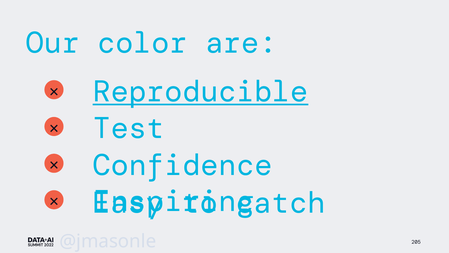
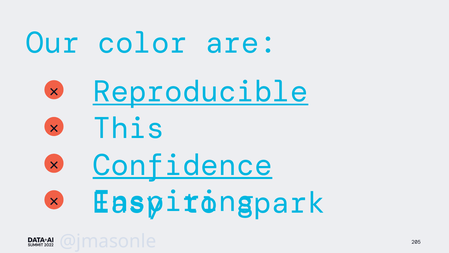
Test: Test -> This
Confidence underline: none -> present
catch: catch -> spark
